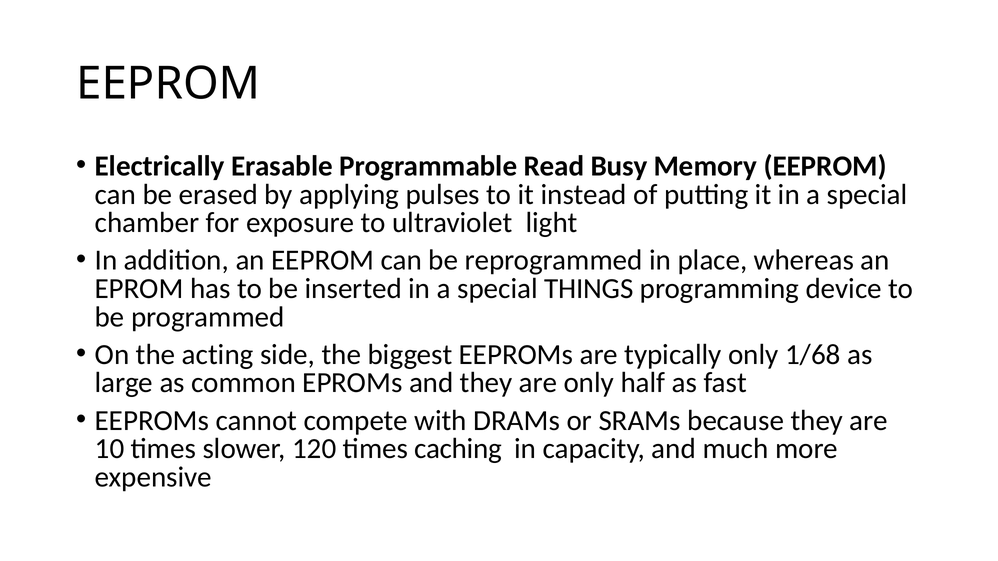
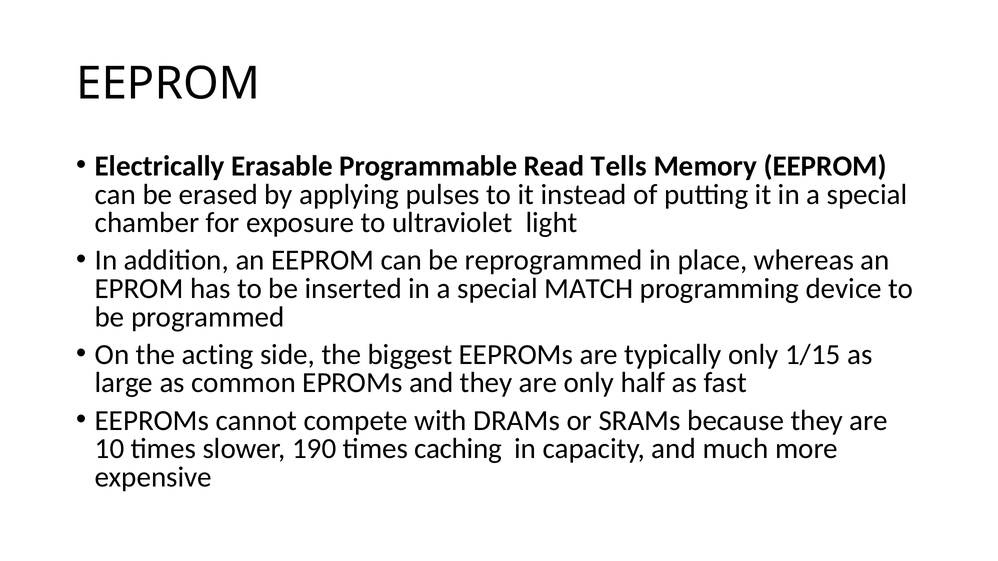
Busy: Busy -> Tells
THINGS: THINGS -> MATCH
1/68: 1/68 -> 1/15
120: 120 -> 190
